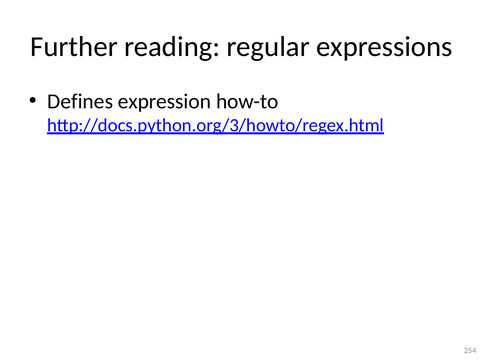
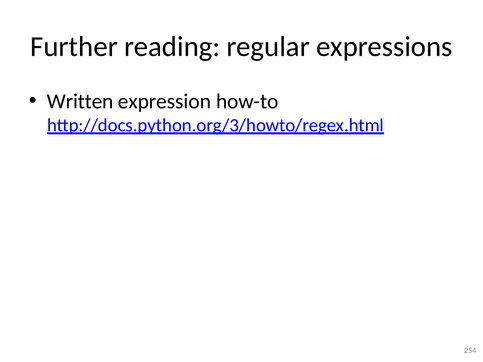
Defines: Defines -> Written
